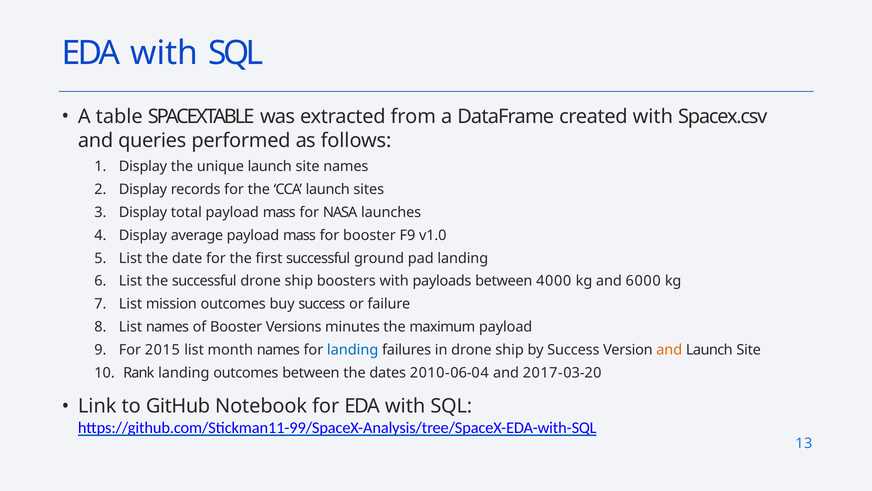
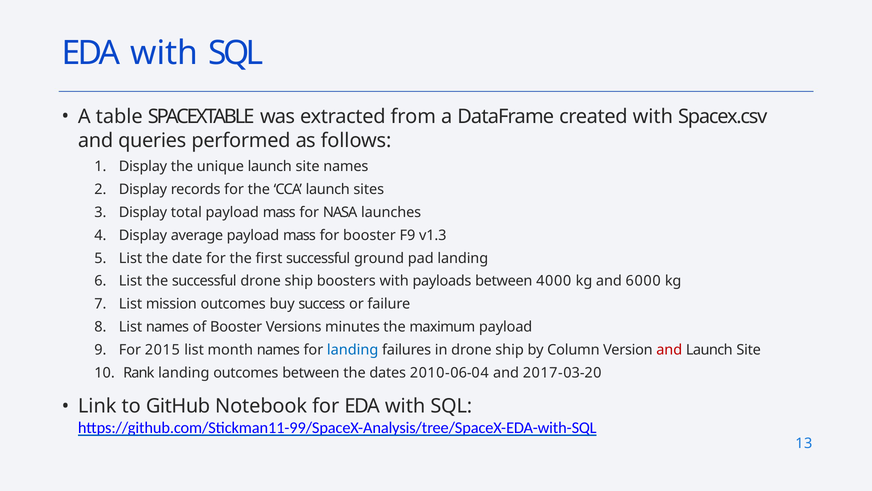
v1.0: v1.0 -> v1.3
by Success: Success -> Column
and at (669, 350) colour: orange -> red
